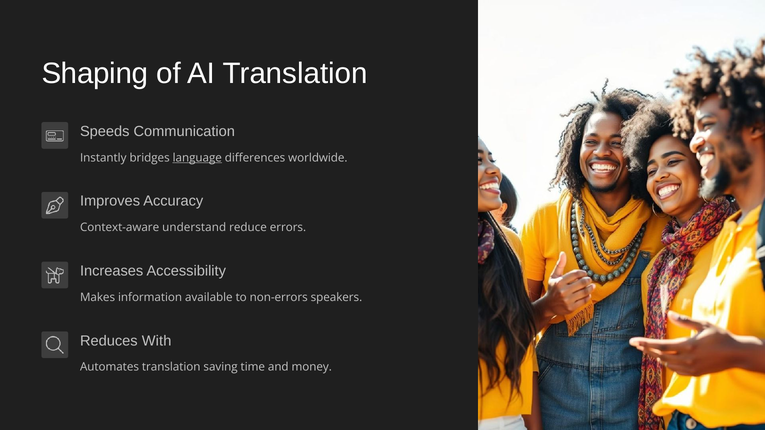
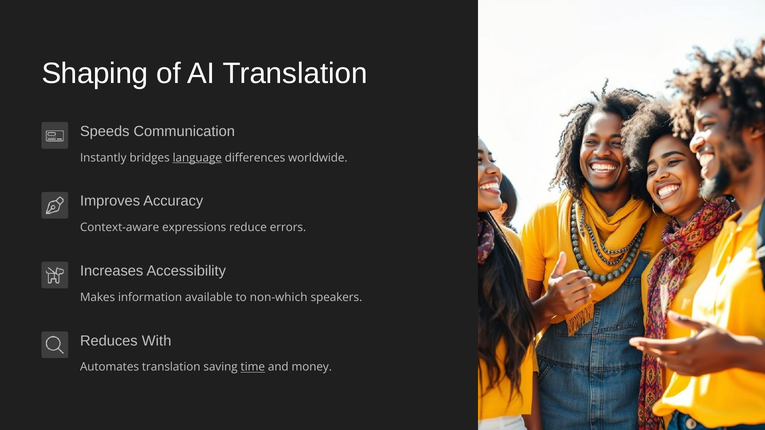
understand: understand -> expressions
non-errors: non-errors -> non-which
time underline: none -> present
